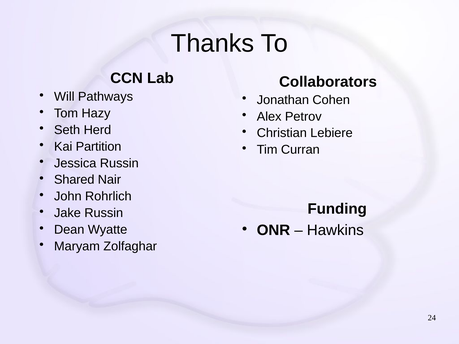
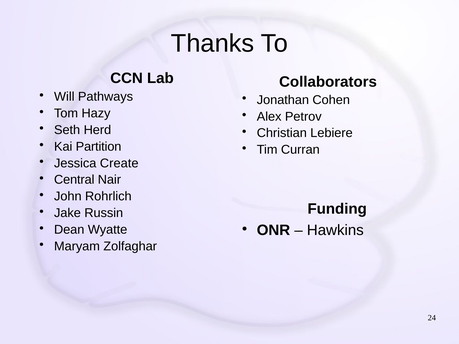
Jessica Russin: Russin -> Create
Shared: Shared -> Central
